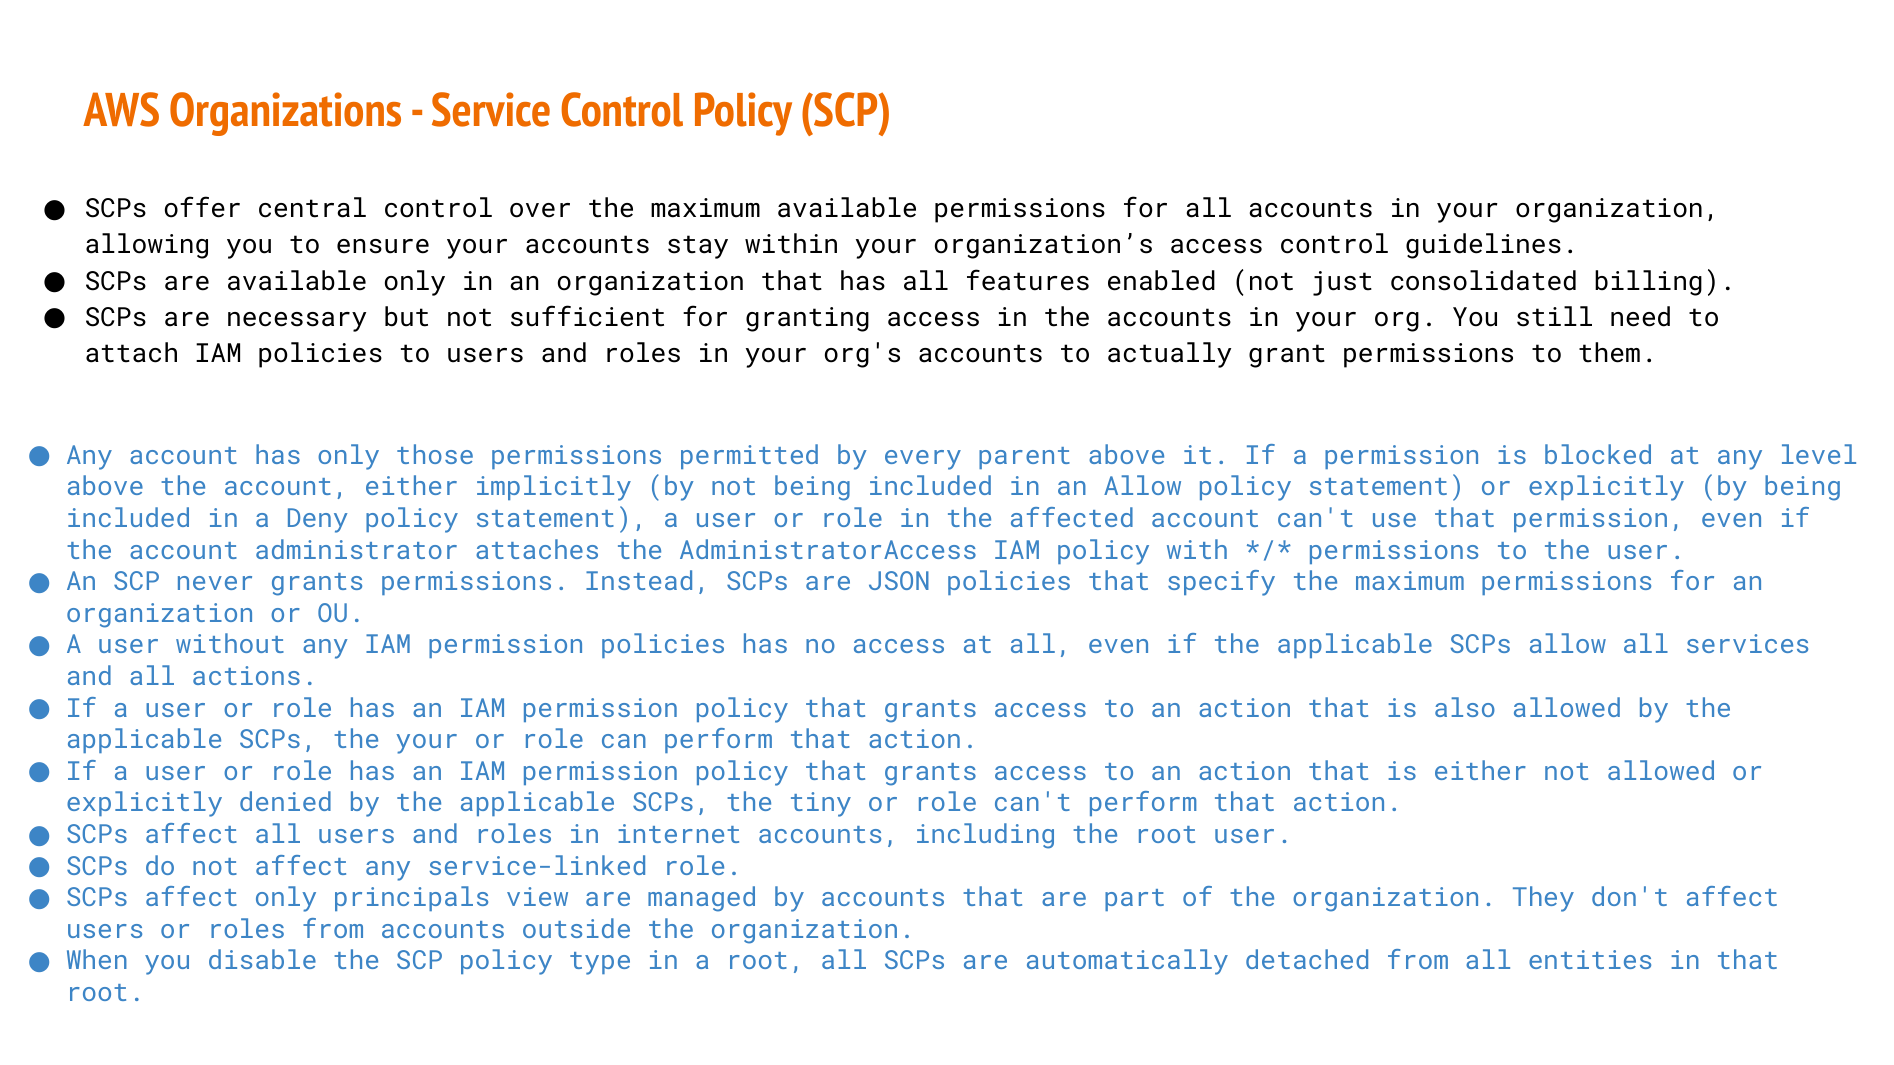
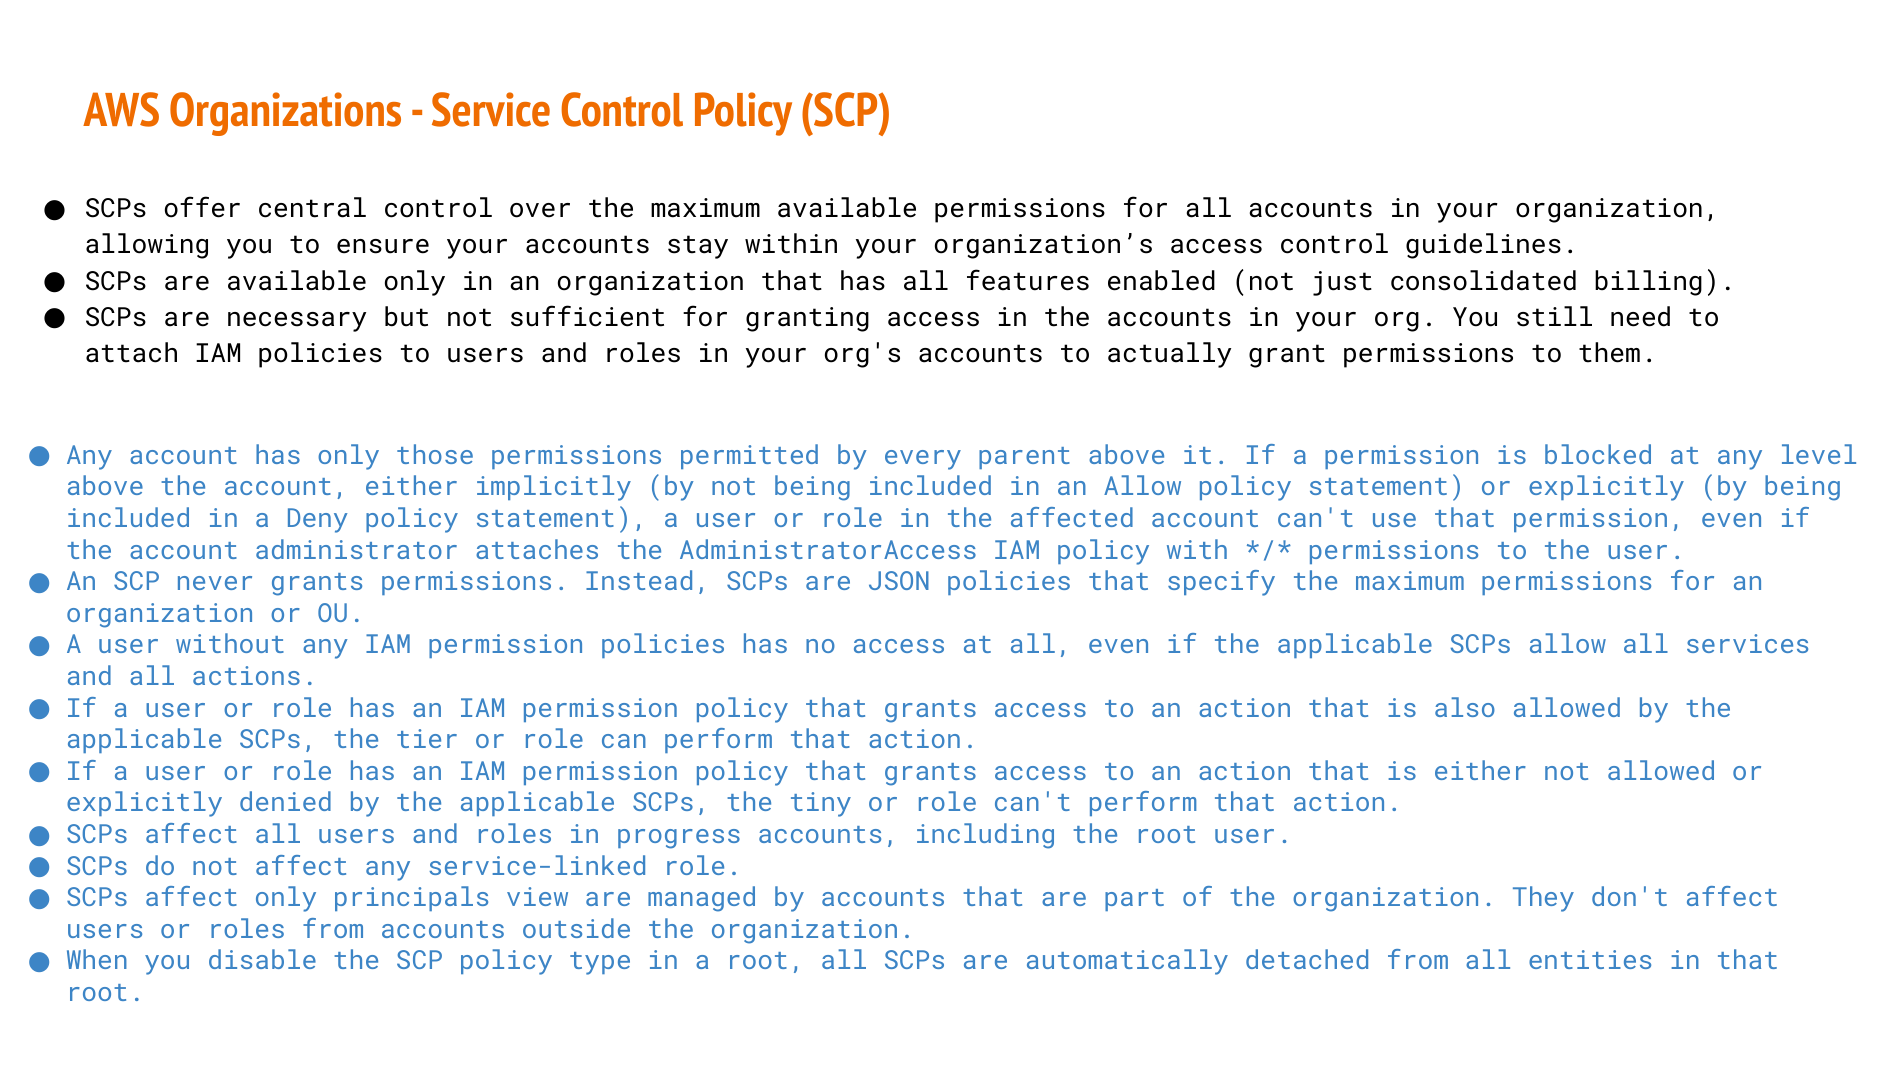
the your: your -> tier
internet: internet -> progress
